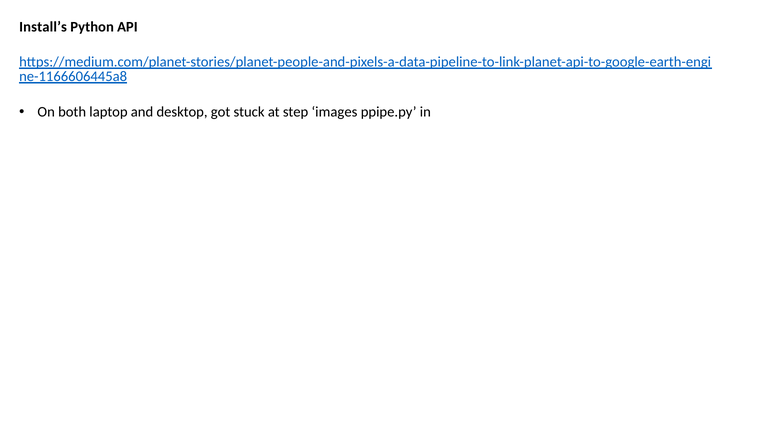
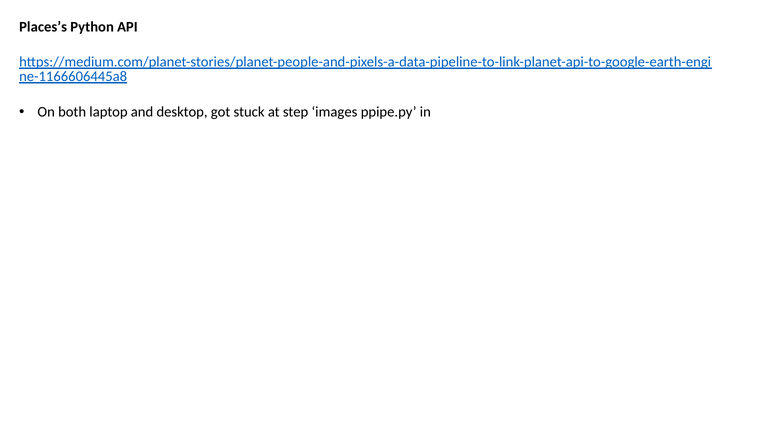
Install’s: Install’s -> Places’s
